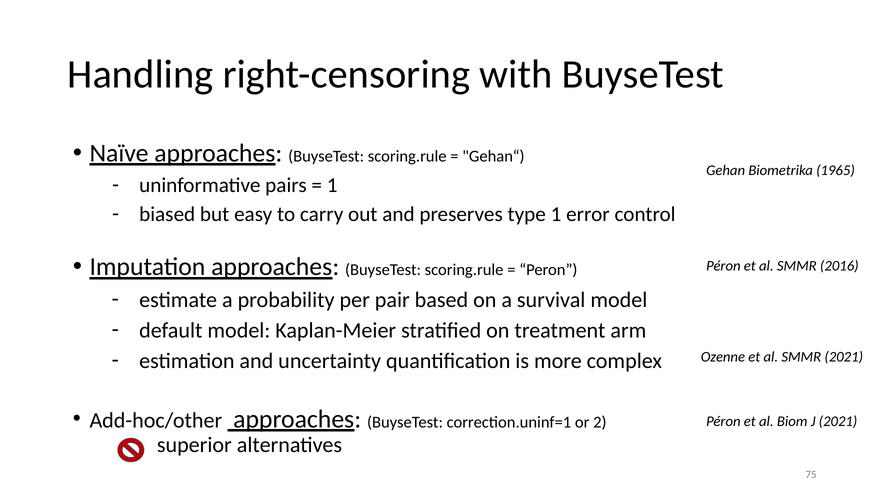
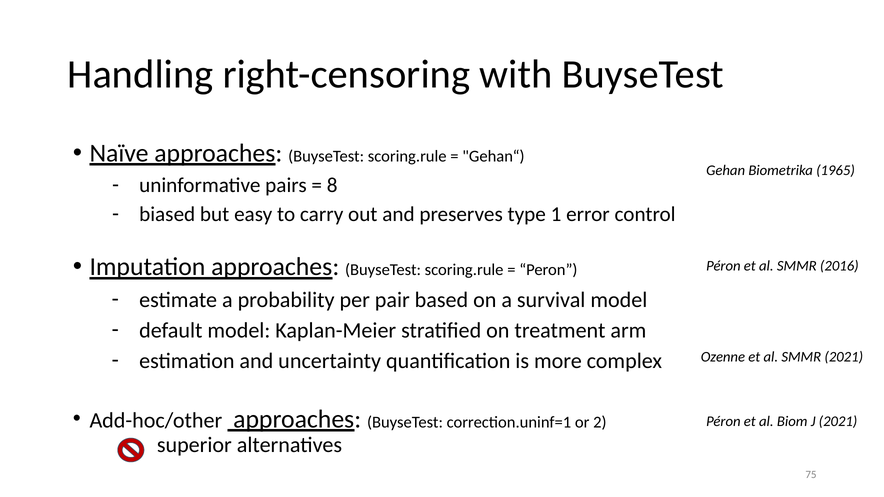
1 at (332, 185): 1 -> 8
